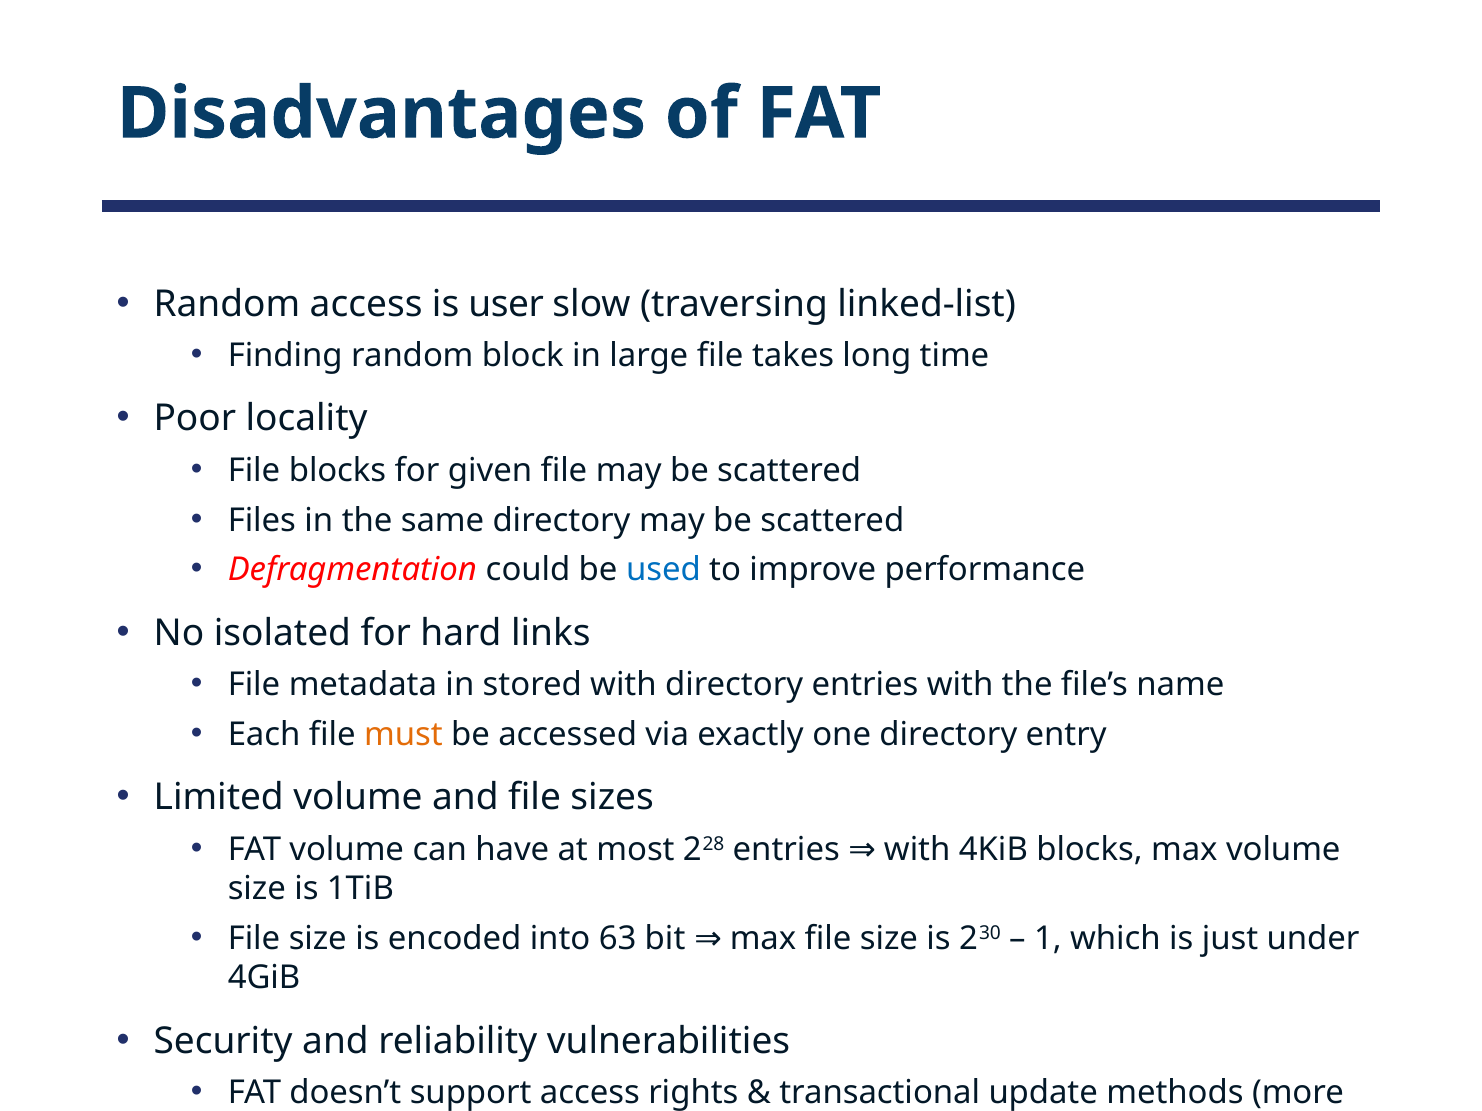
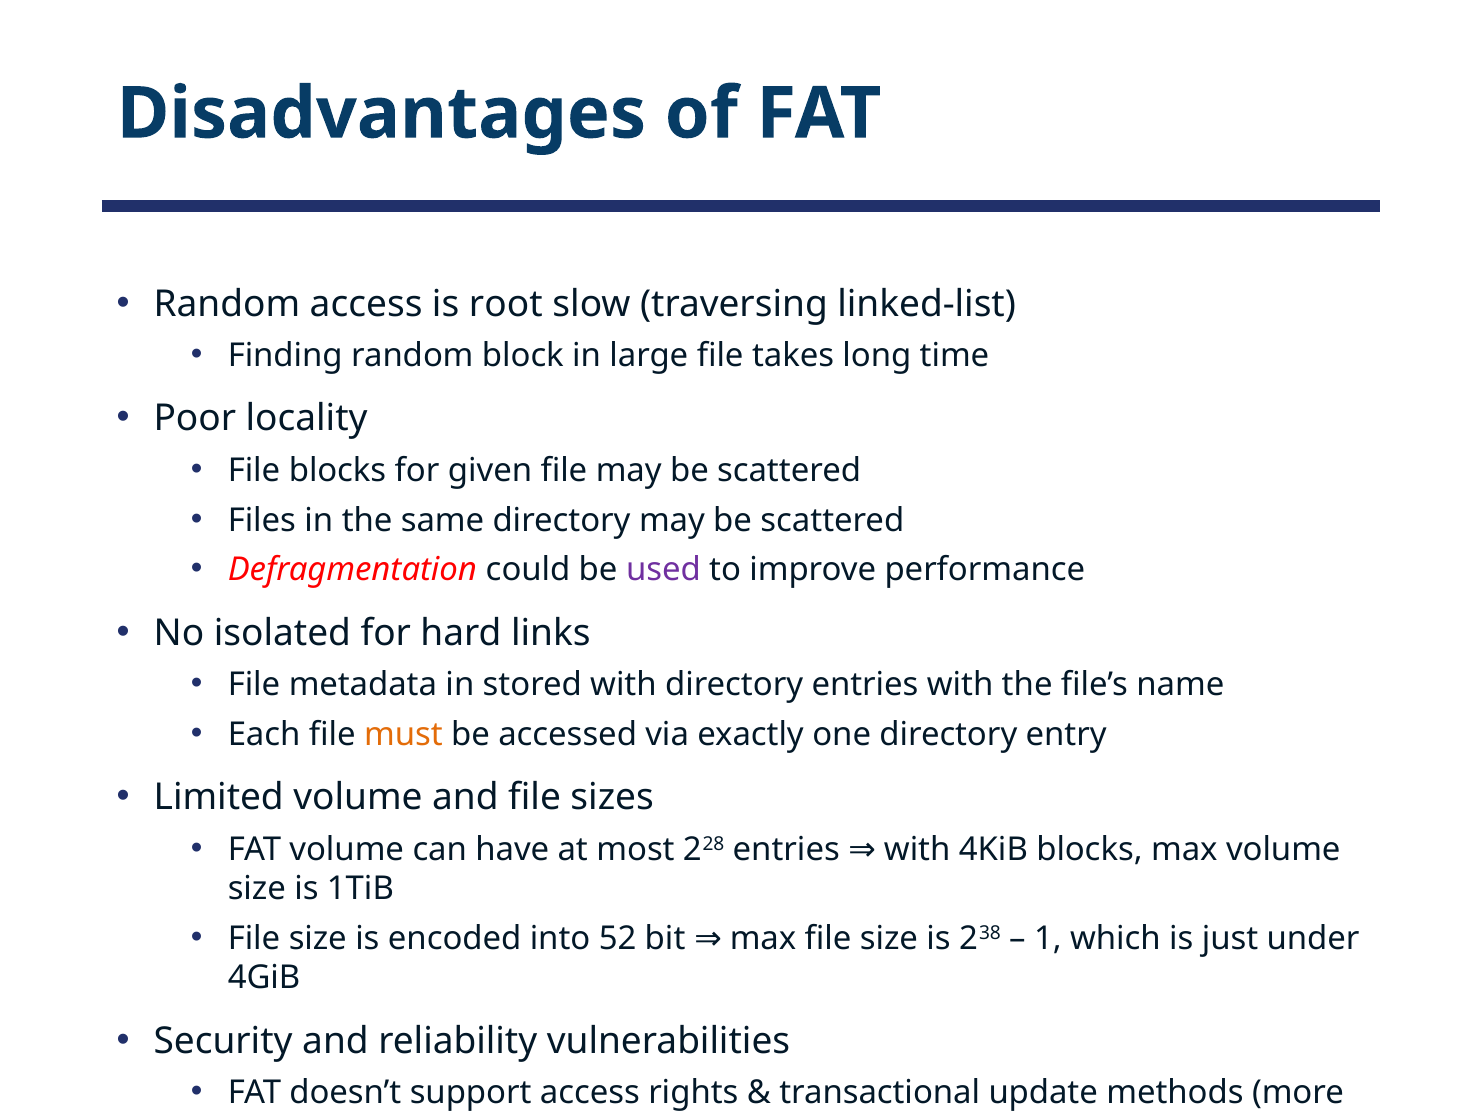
user: user -> root
used colour: blue -> purple
63: 63 -> 52
30: 30 -> 38
